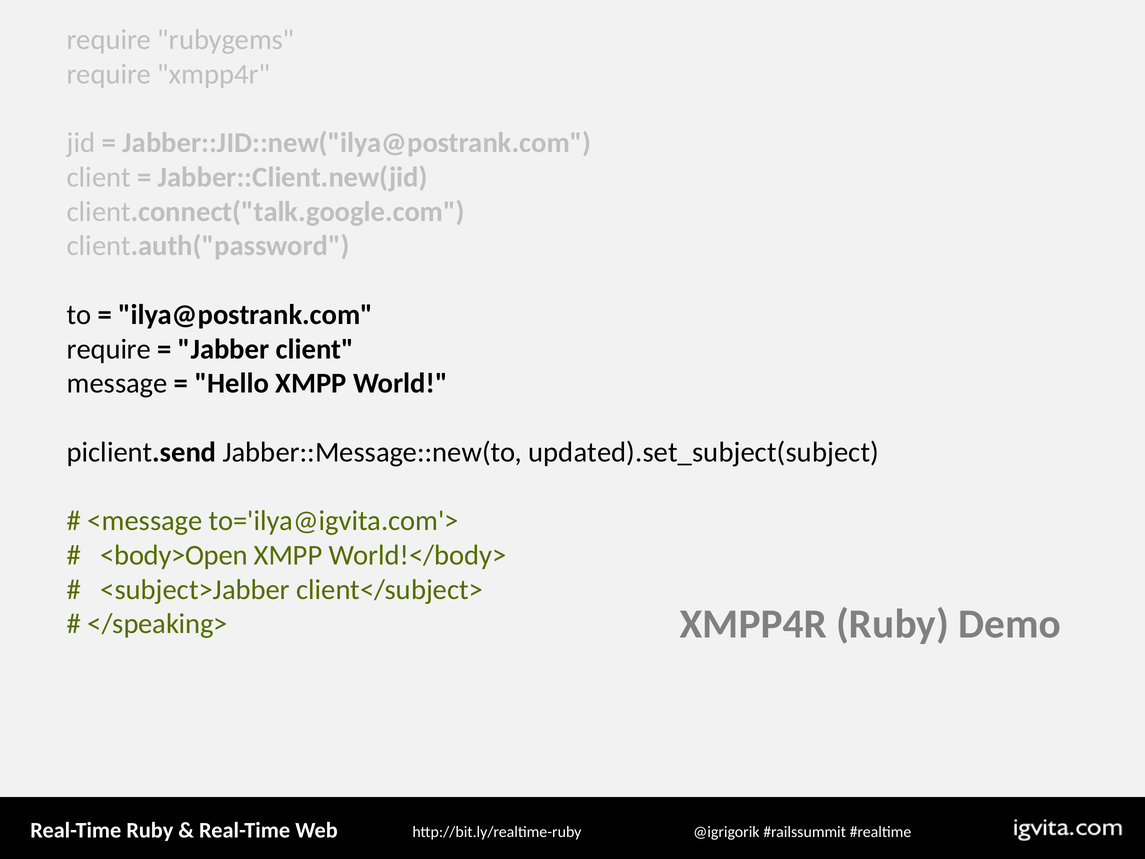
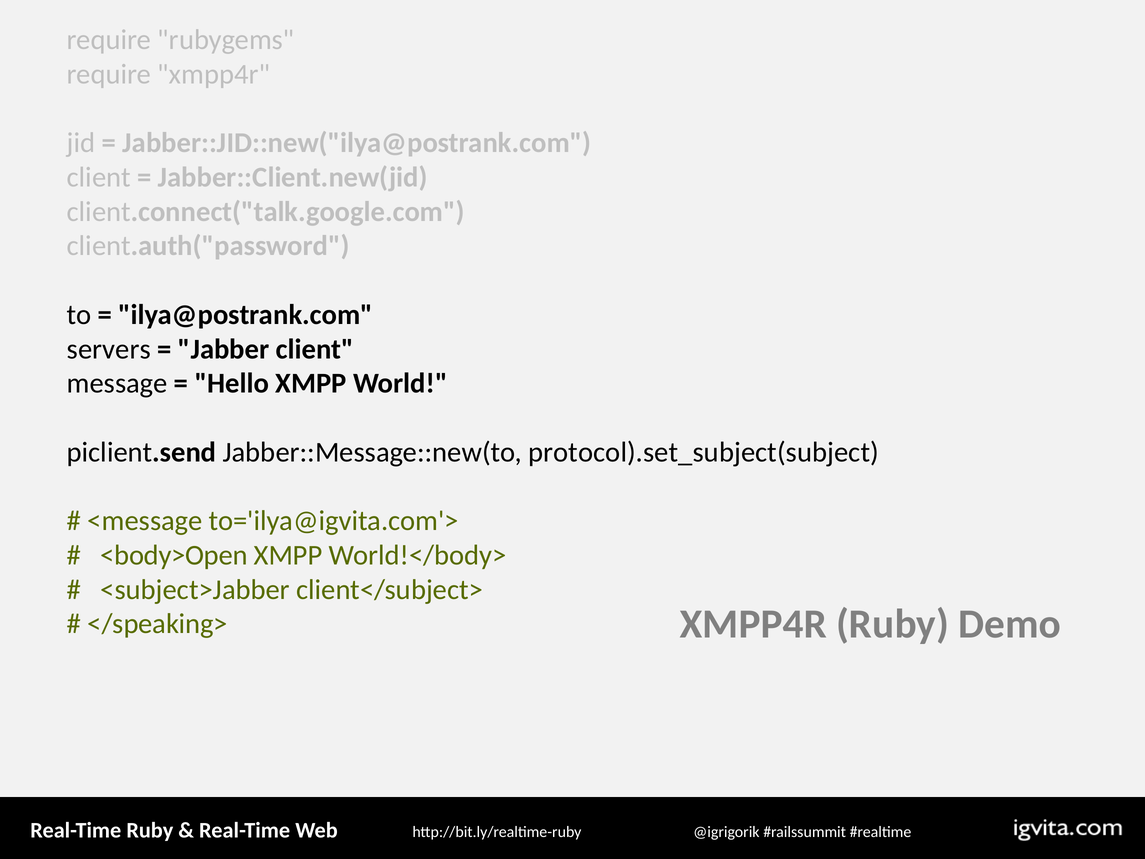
require at (109, 349): require -> servers
updated).set_subject(subject: updated).set_subject(subject -> protocol).set_subject(subject
